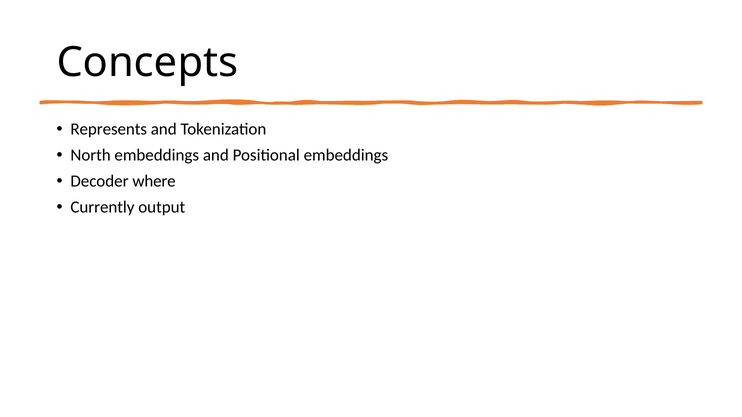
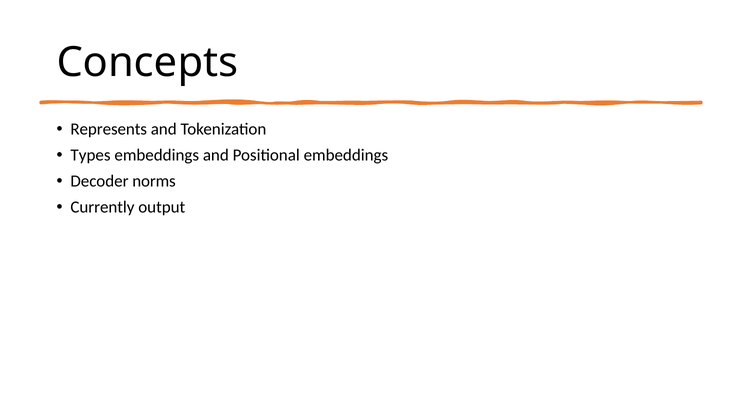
North: North -> Types
where: where -> norms
